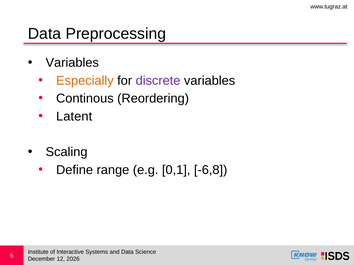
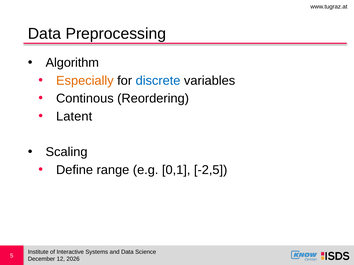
Variables at (72, 63): Variables -> Algorithm
discrete colour: purple -> blue
-6,8: -6,8 -> -2,5
